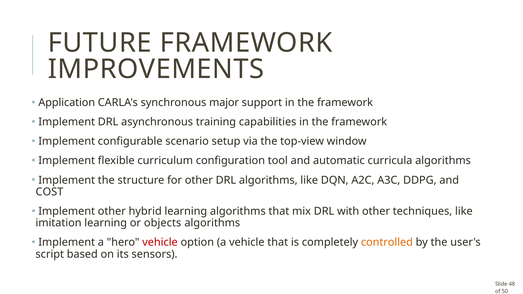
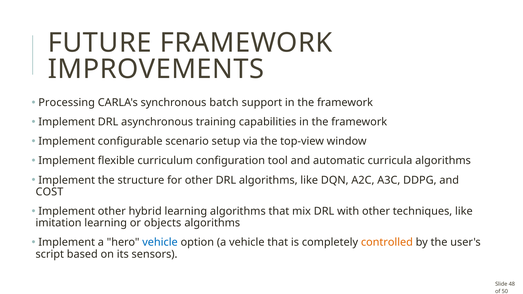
Application: Application -> Processing
major: major -> batch
vehicle at (160, 243) colour: red -> blue
